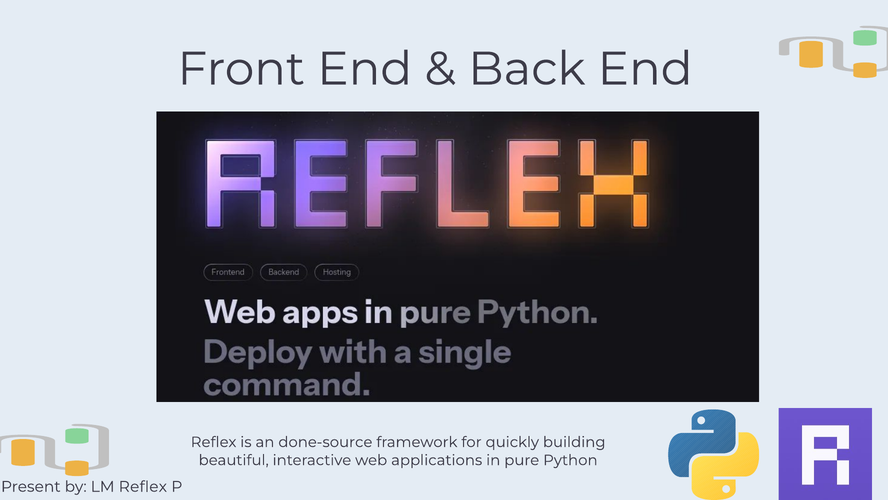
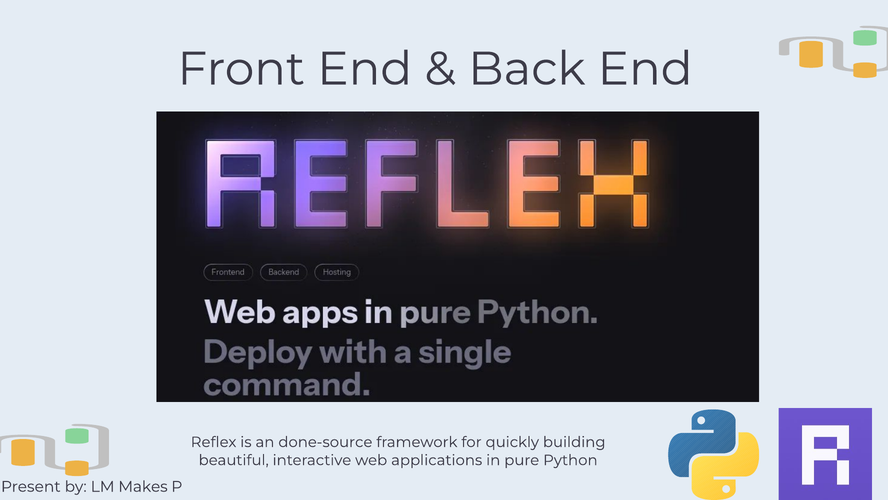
LM Reflex: Reflex -> Makes
